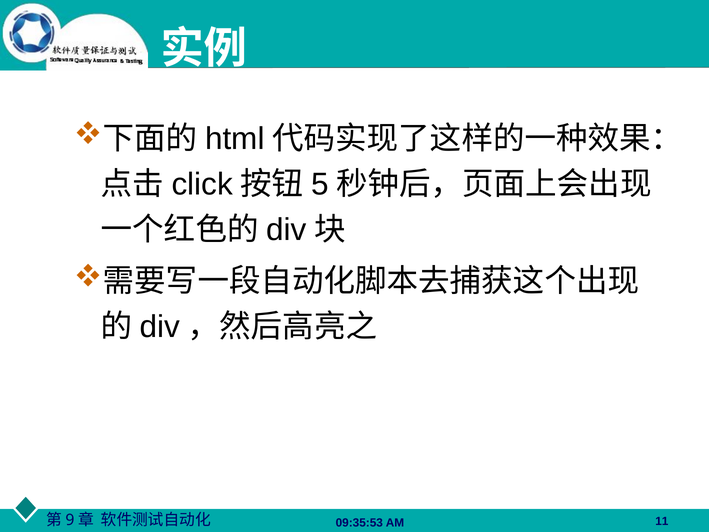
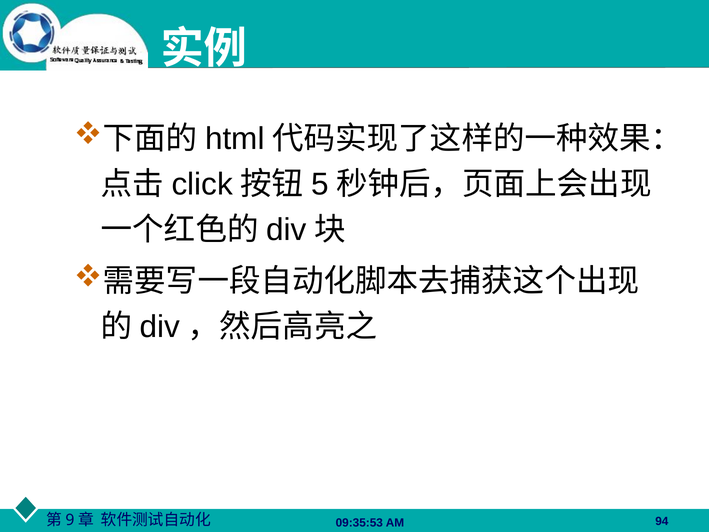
11: 11 -> 94
